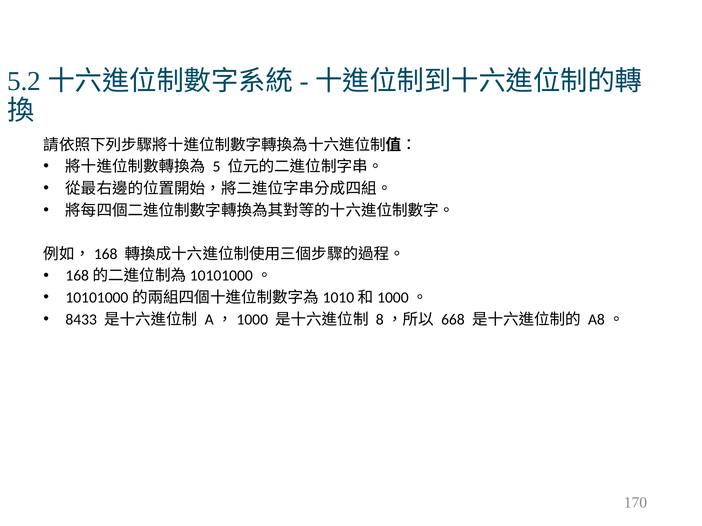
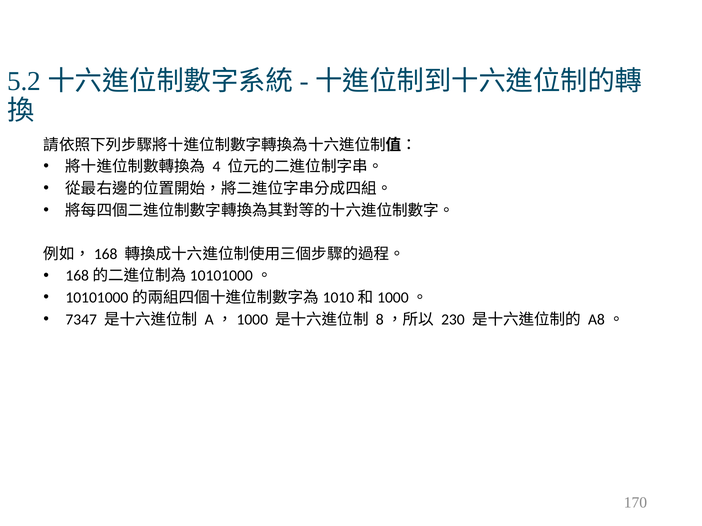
5: 5 -> 4
8433: 8433 -> 7347
668: 668 -> 230
